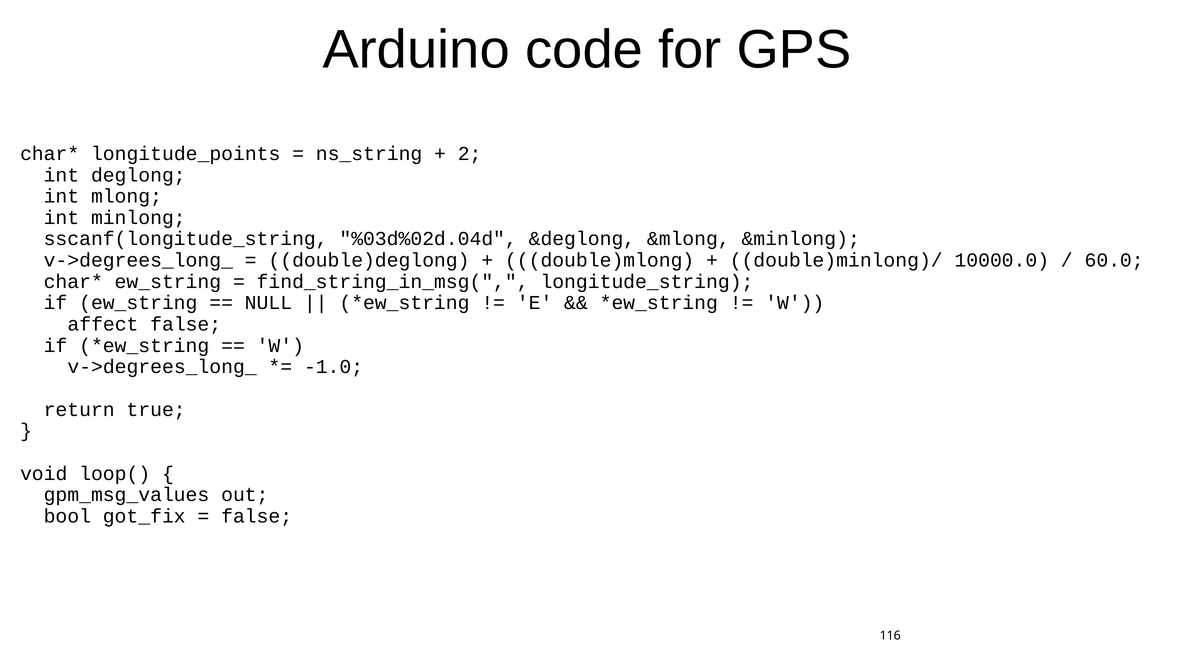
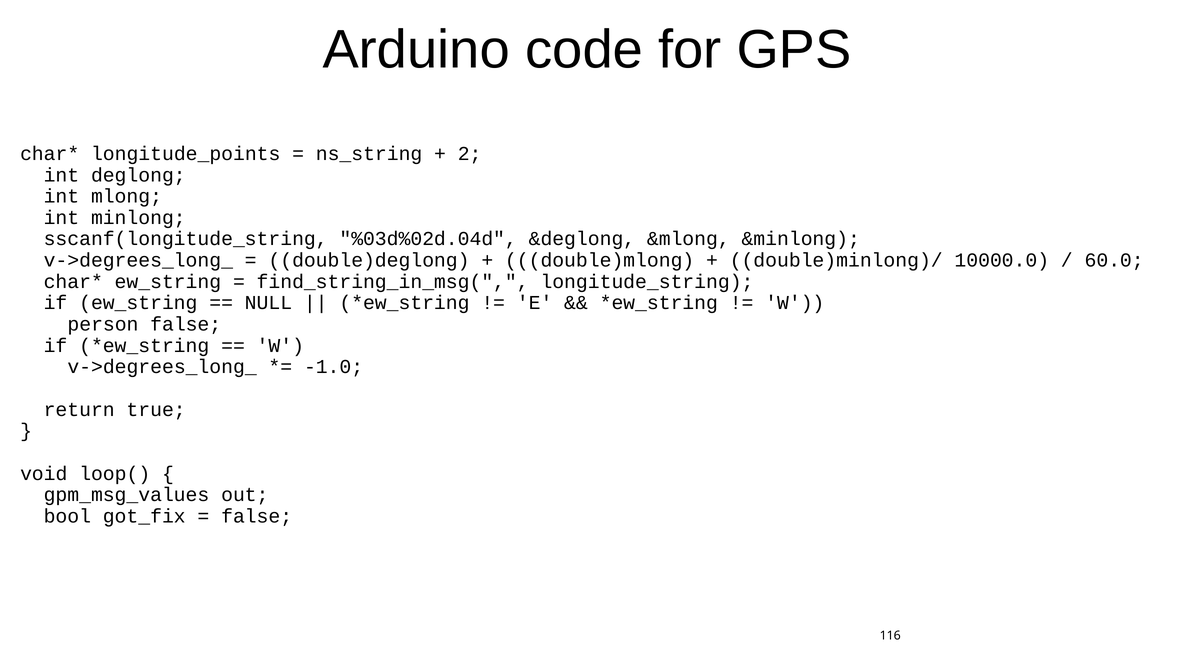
affect: affect -> person
